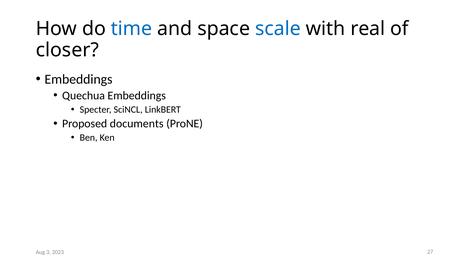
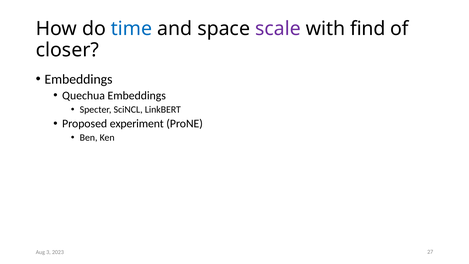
scale colour: blue -> purple
real: real -> find
documents: documents -> experiment
